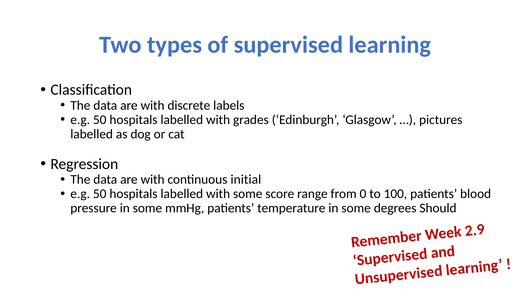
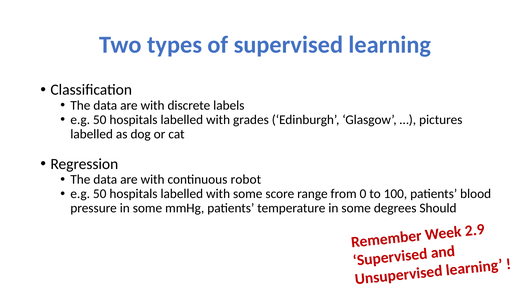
initial: initial -> robot
